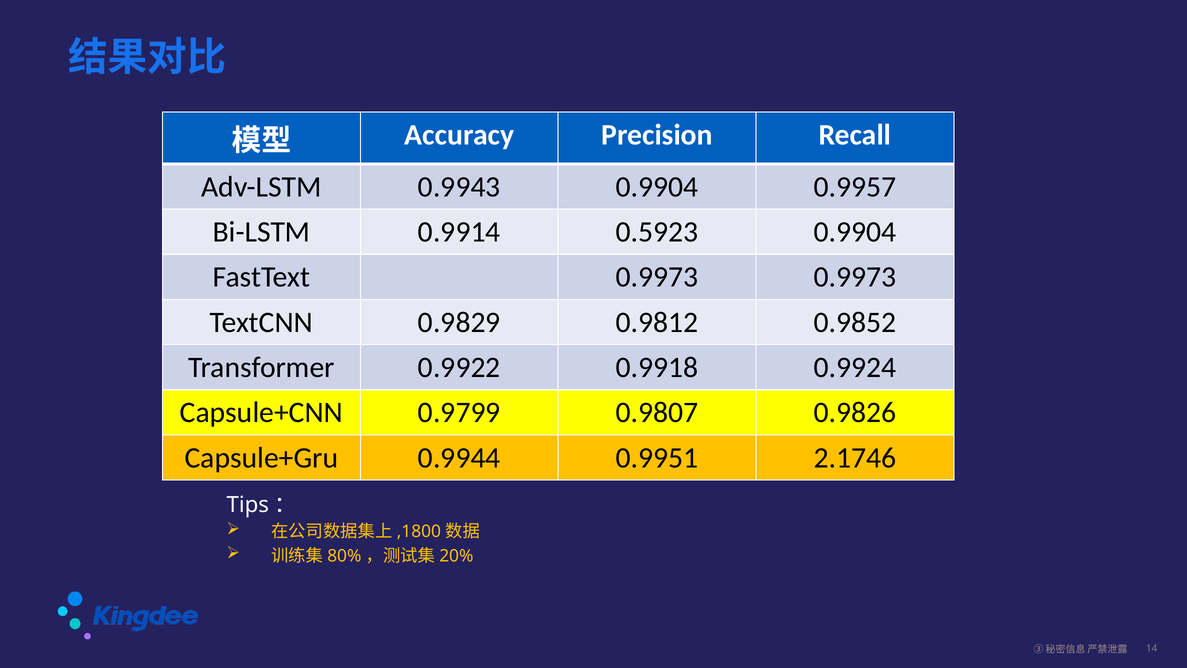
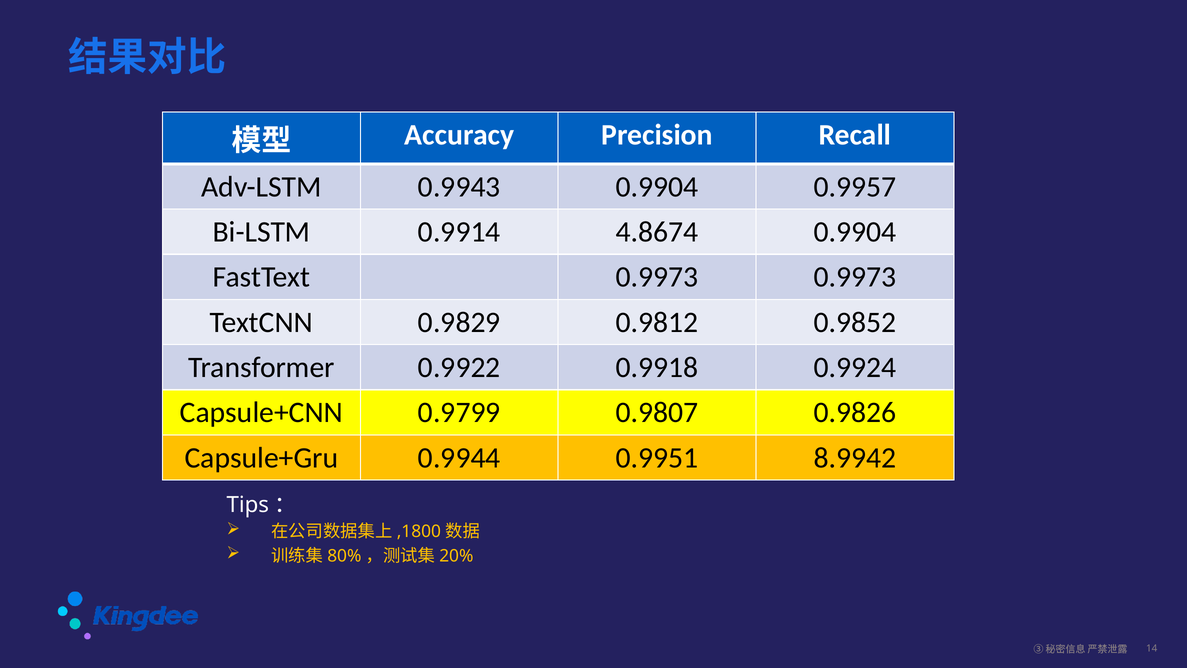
0.5923: 0.5923 -> 4.8674
2.1746: 2.1746 -> 8.9942
